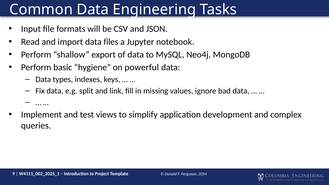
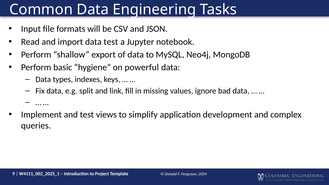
data files: files -> test
